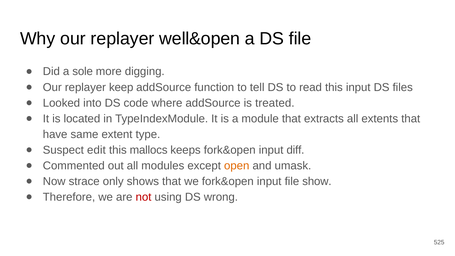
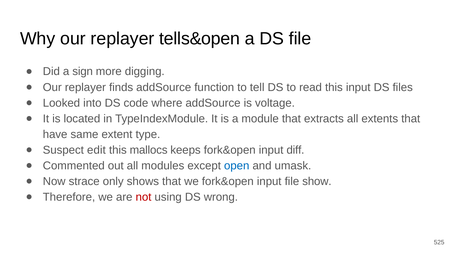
well&open: well&open -> tells&open
sole: sole -> sign
keep: keep -> finds
treated: treated -> voltage
open colour: orange -> blue
